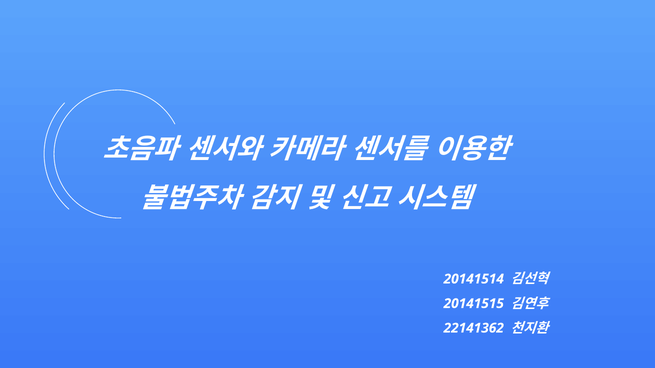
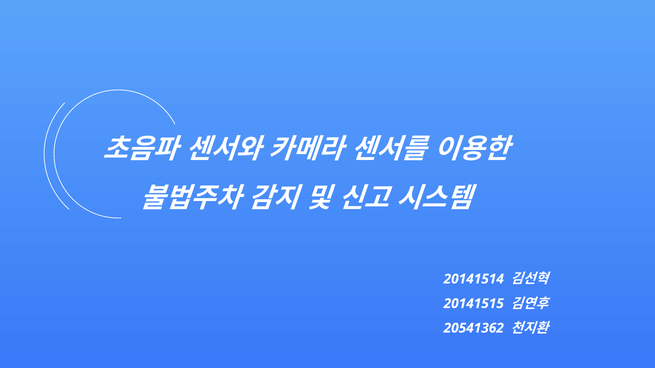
22141362: 22141362 -> 20541362
